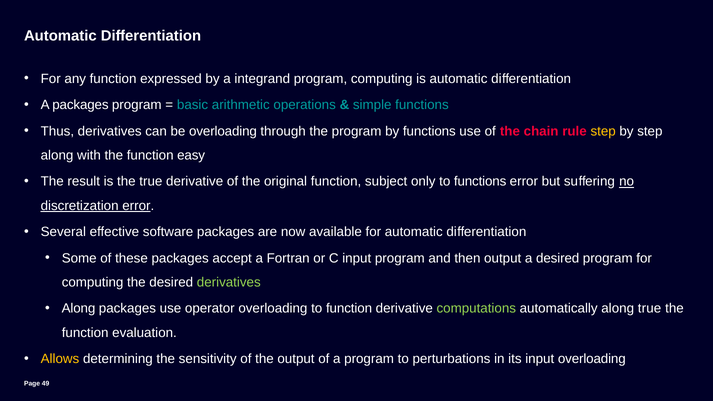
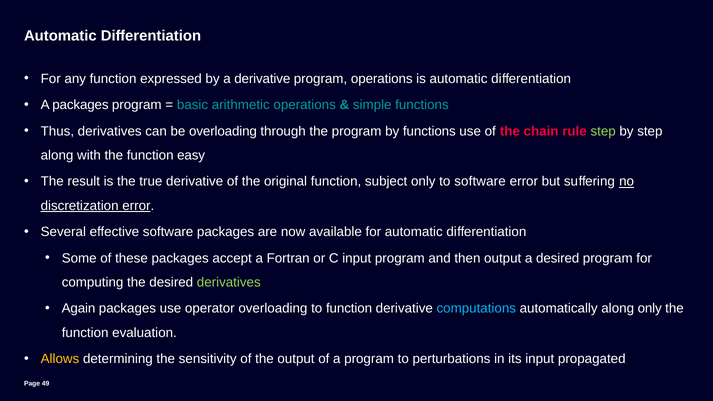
a integrand: integrand -> derivative
program computing: computing -> operations
step at (603, 131) colour: yellow -> light green
to functions: functions -> software
Along at (79, 309): Along -> Again
computations colour: light green -> light blue
along true: true -> only
input overloading: overloading -> propagated
